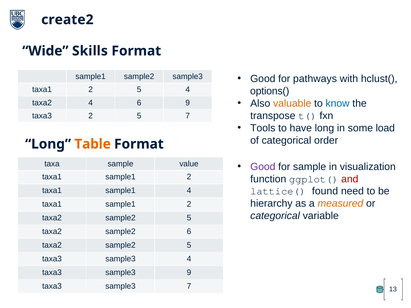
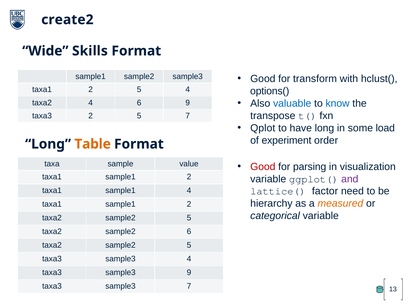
pathways: pathways -> transform
valuable colour: orange -> blue
Tools: Tools -> Qplot
of categorical: categorical -> experiment
Good at (263, 167) colour: purple -> red
for sample: sample -> parsing
function at (268, 179): function -> variable
and colour: red -> purple
found: found -> factor
